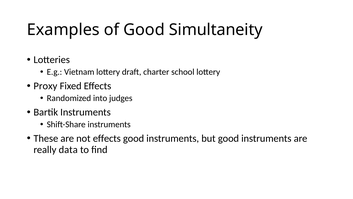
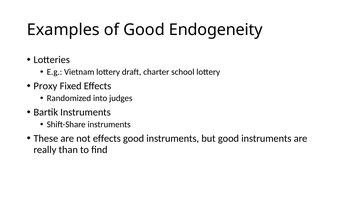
Simultaneity: Simultaneity -> Endogeneity
data: data -> than
